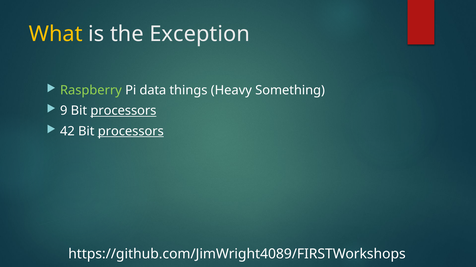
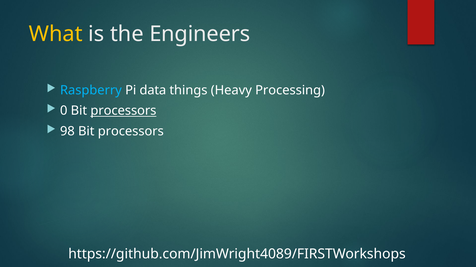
Exception: Exception -> Engineers
Raspberry colour: light green -> light blue
Something: Something -> Processing
9: 9 -> 0
42: 42 -> 98
processors at (131, 132) underline: present -> none
